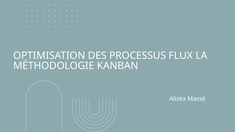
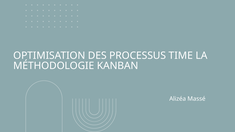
FLUX: FLUX -> TIME
